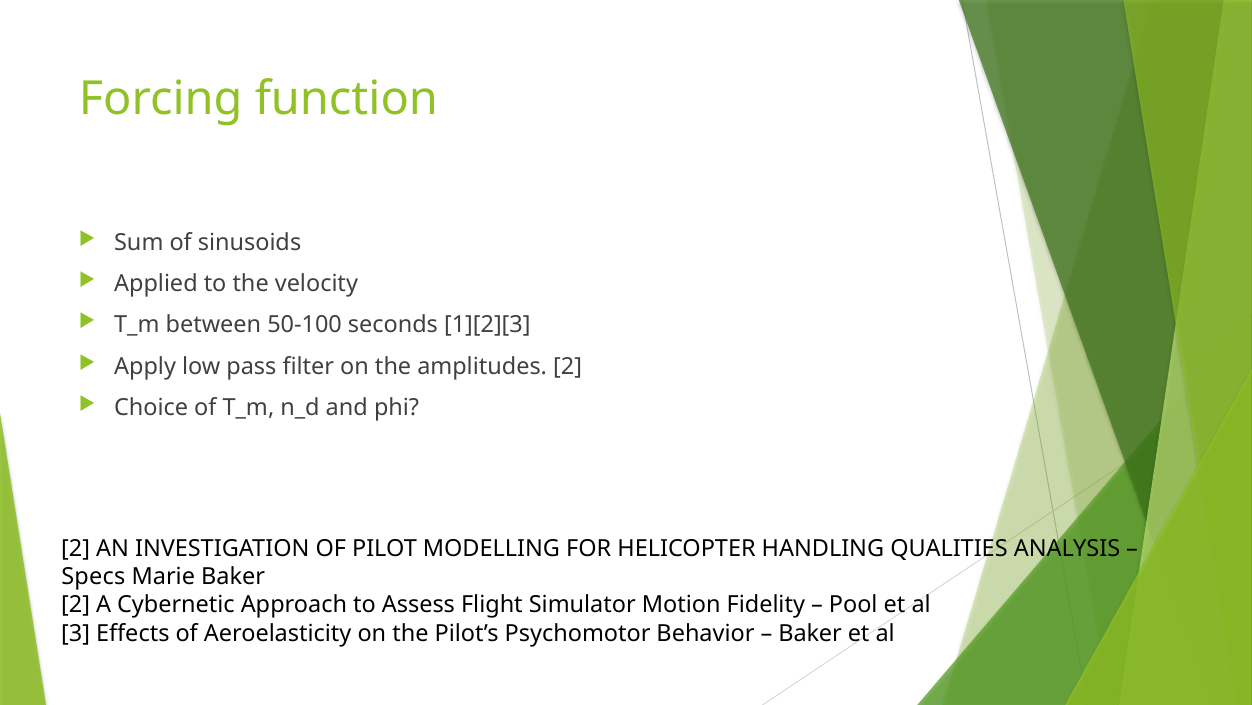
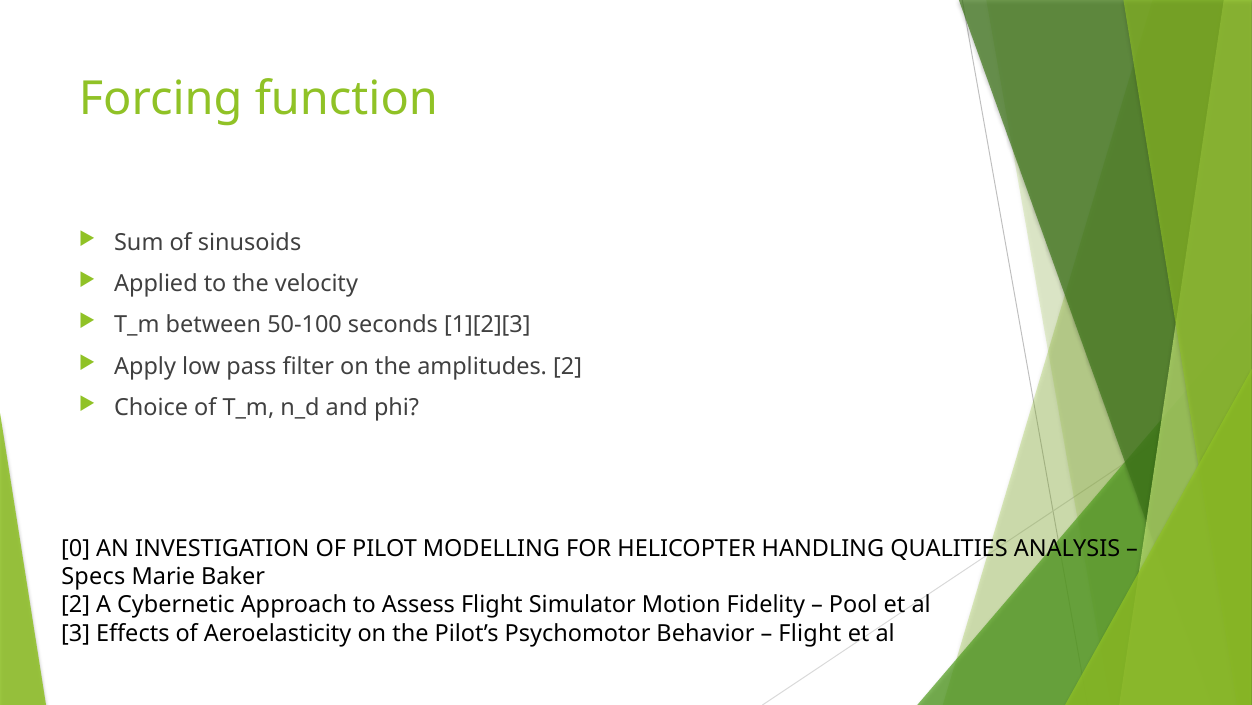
2 at (76, 548): 2 -> 0
Baker at (810, 633): Baker -> Flight
